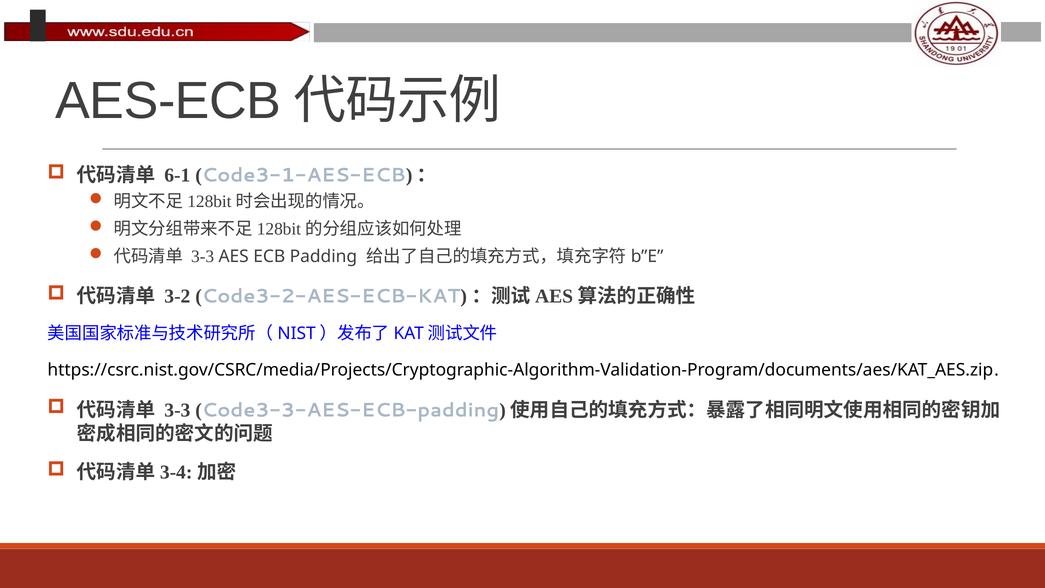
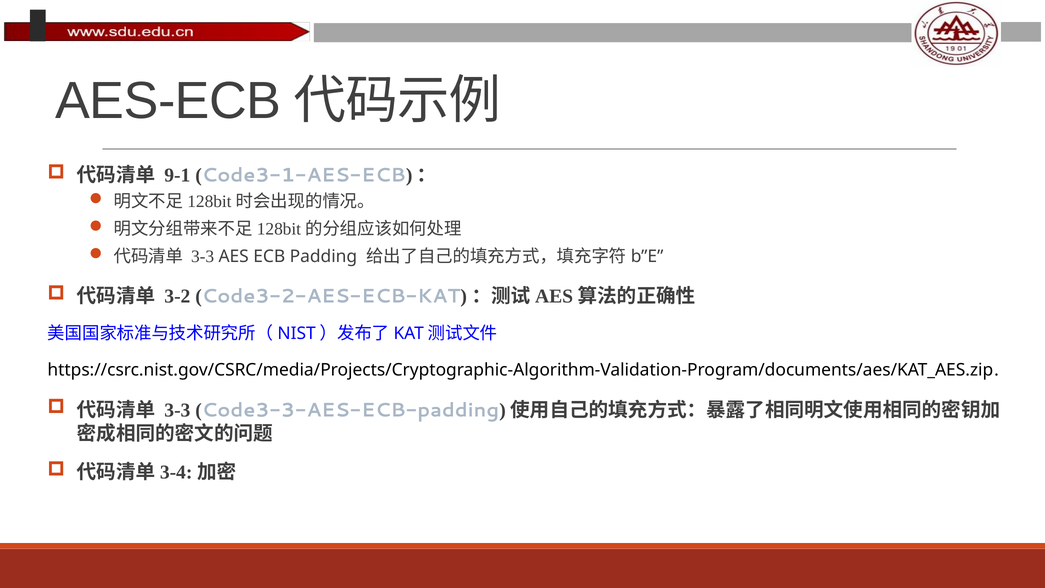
6-1: 6-1 -> 9-1
